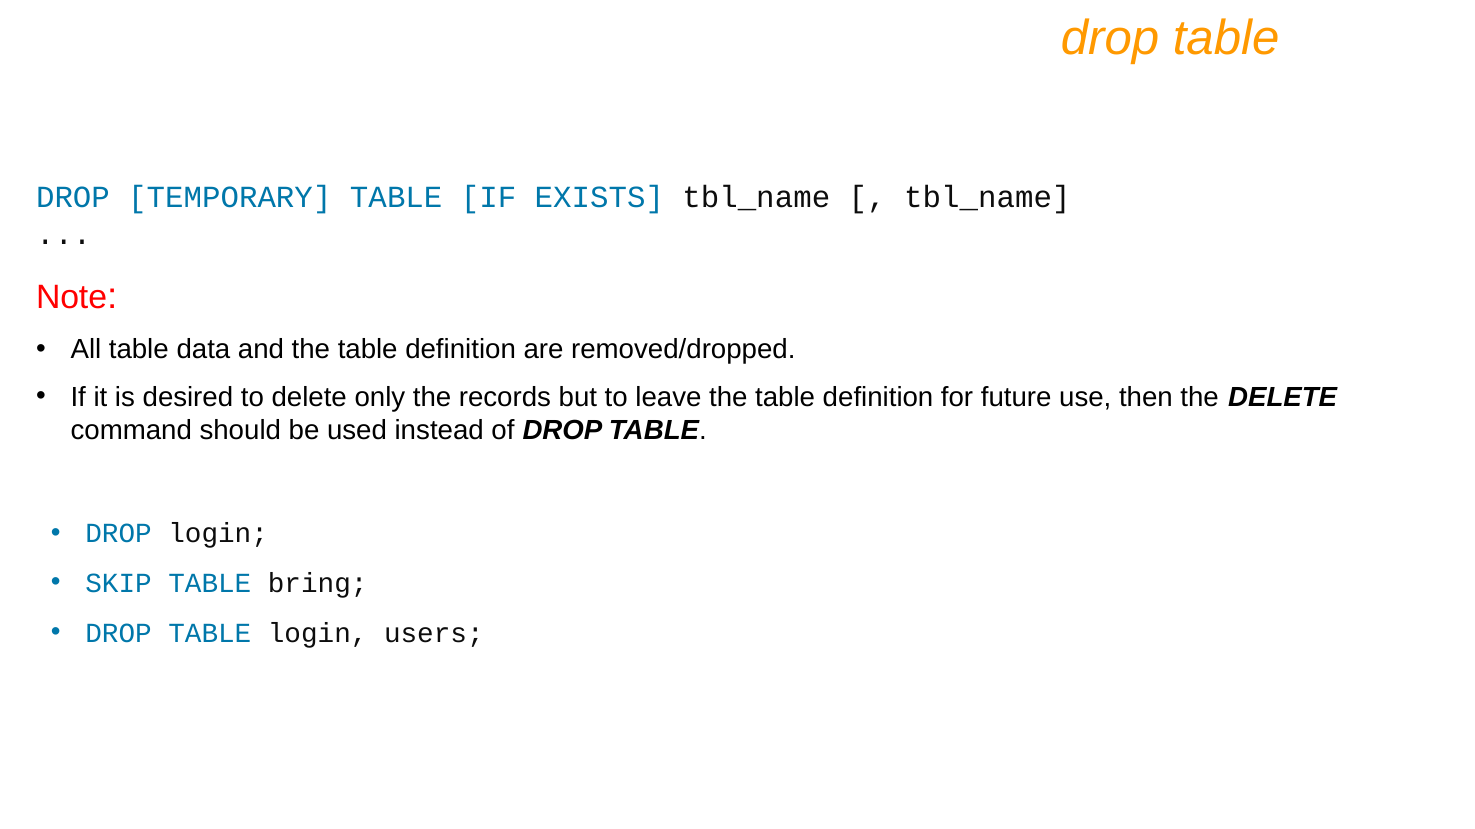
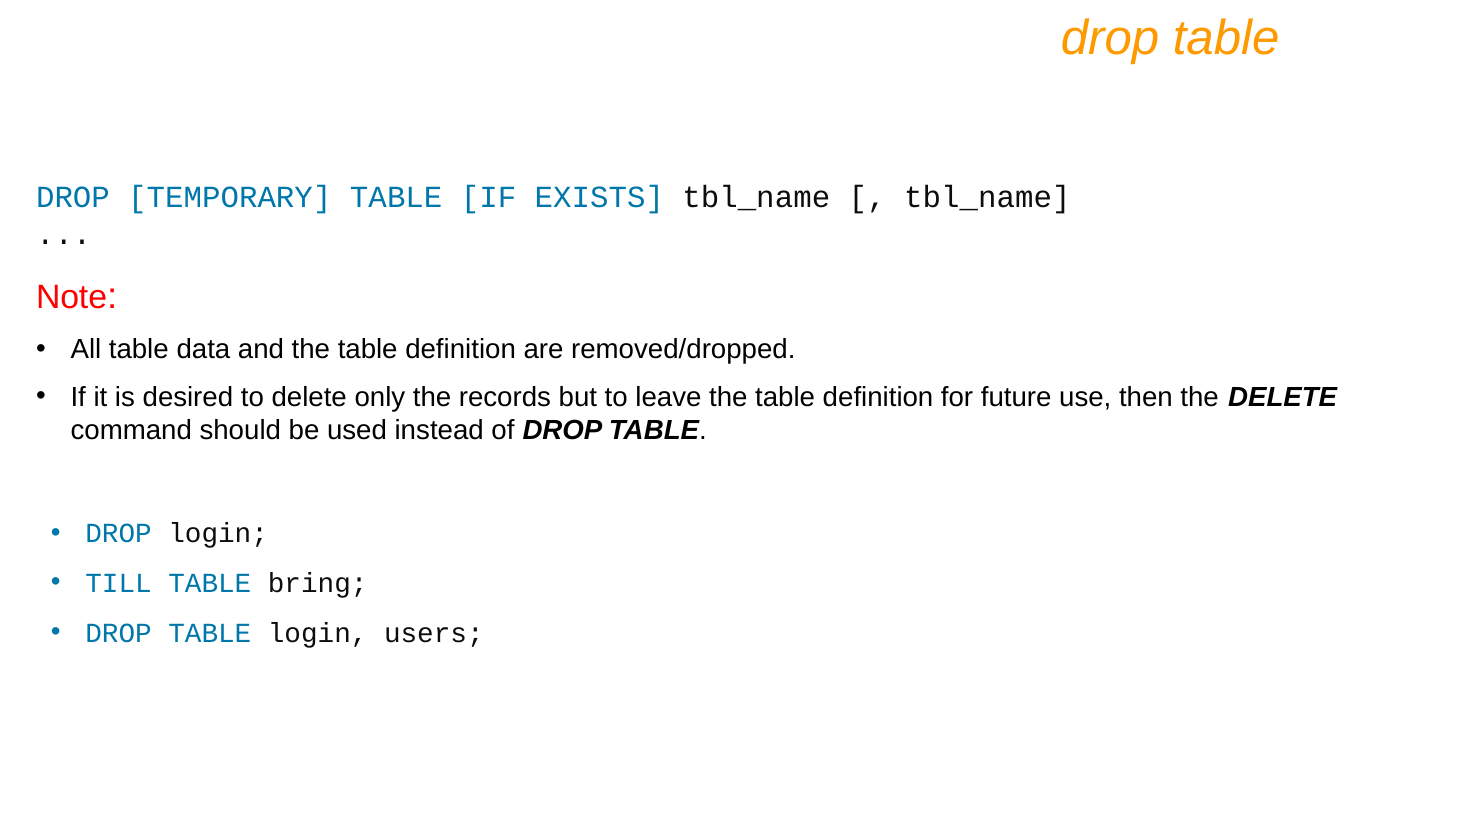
SKIP: SKIP -> TILL
